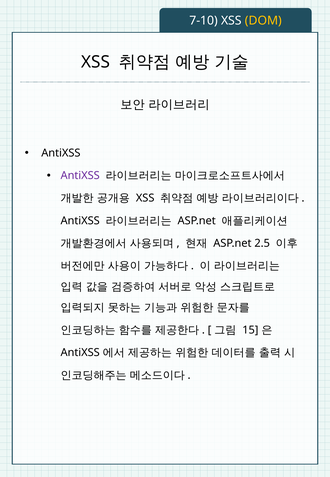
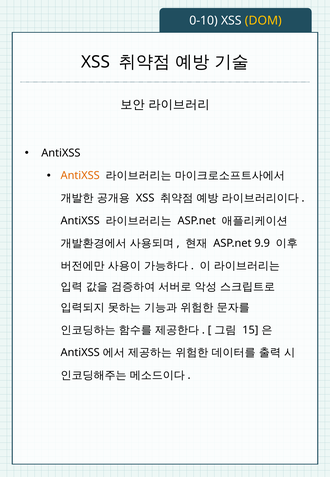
7-10: 7-10 -> 0-10
AntiXSS at (80, 175) colour: purple -> orange
2.5: 2.5 -> 9.9
